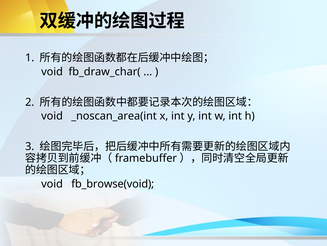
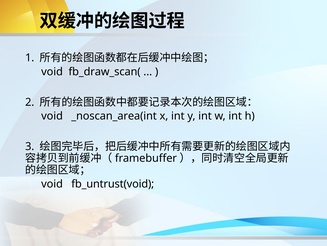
fb_draw_char(: fb_draw_char( -> fb_draw_scan(
fb_browse(void: fb_browse(void -> fb_untrust(void
